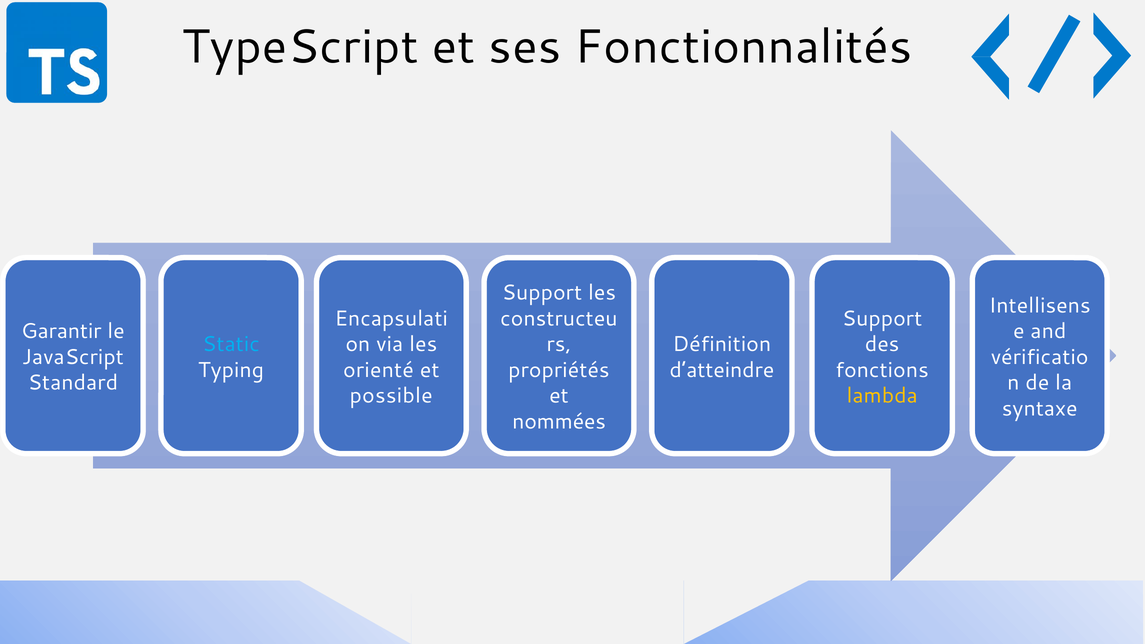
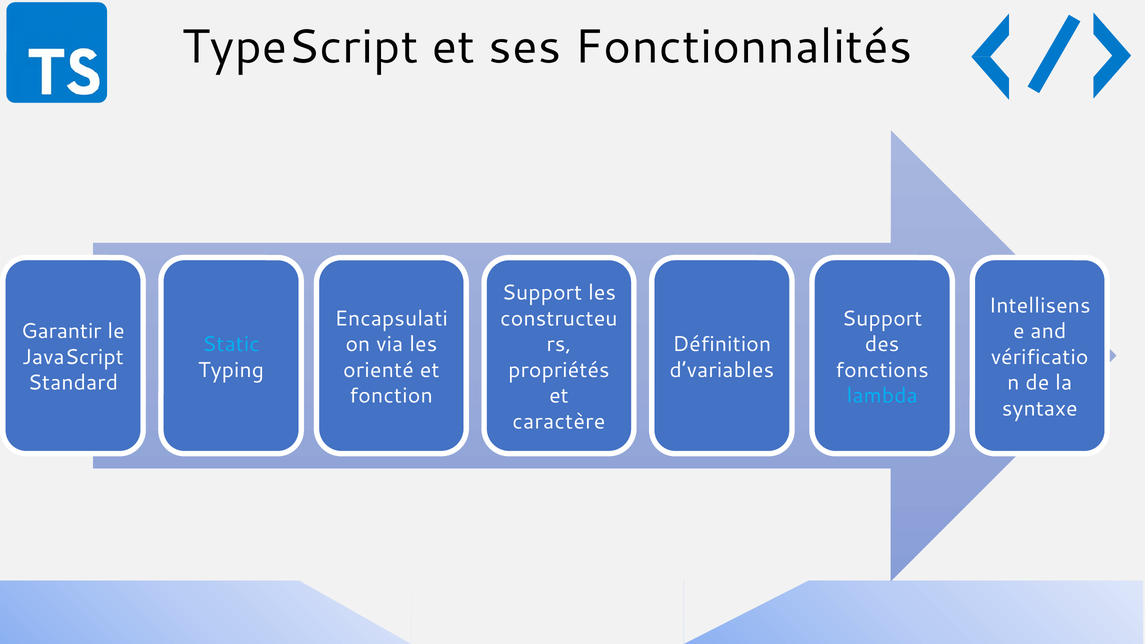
d’atteindre: d’atteindre -> d’variables
possible: possible -> fonction
lambda colour: yellow -> light blue
nommées: nommées -> caractère
